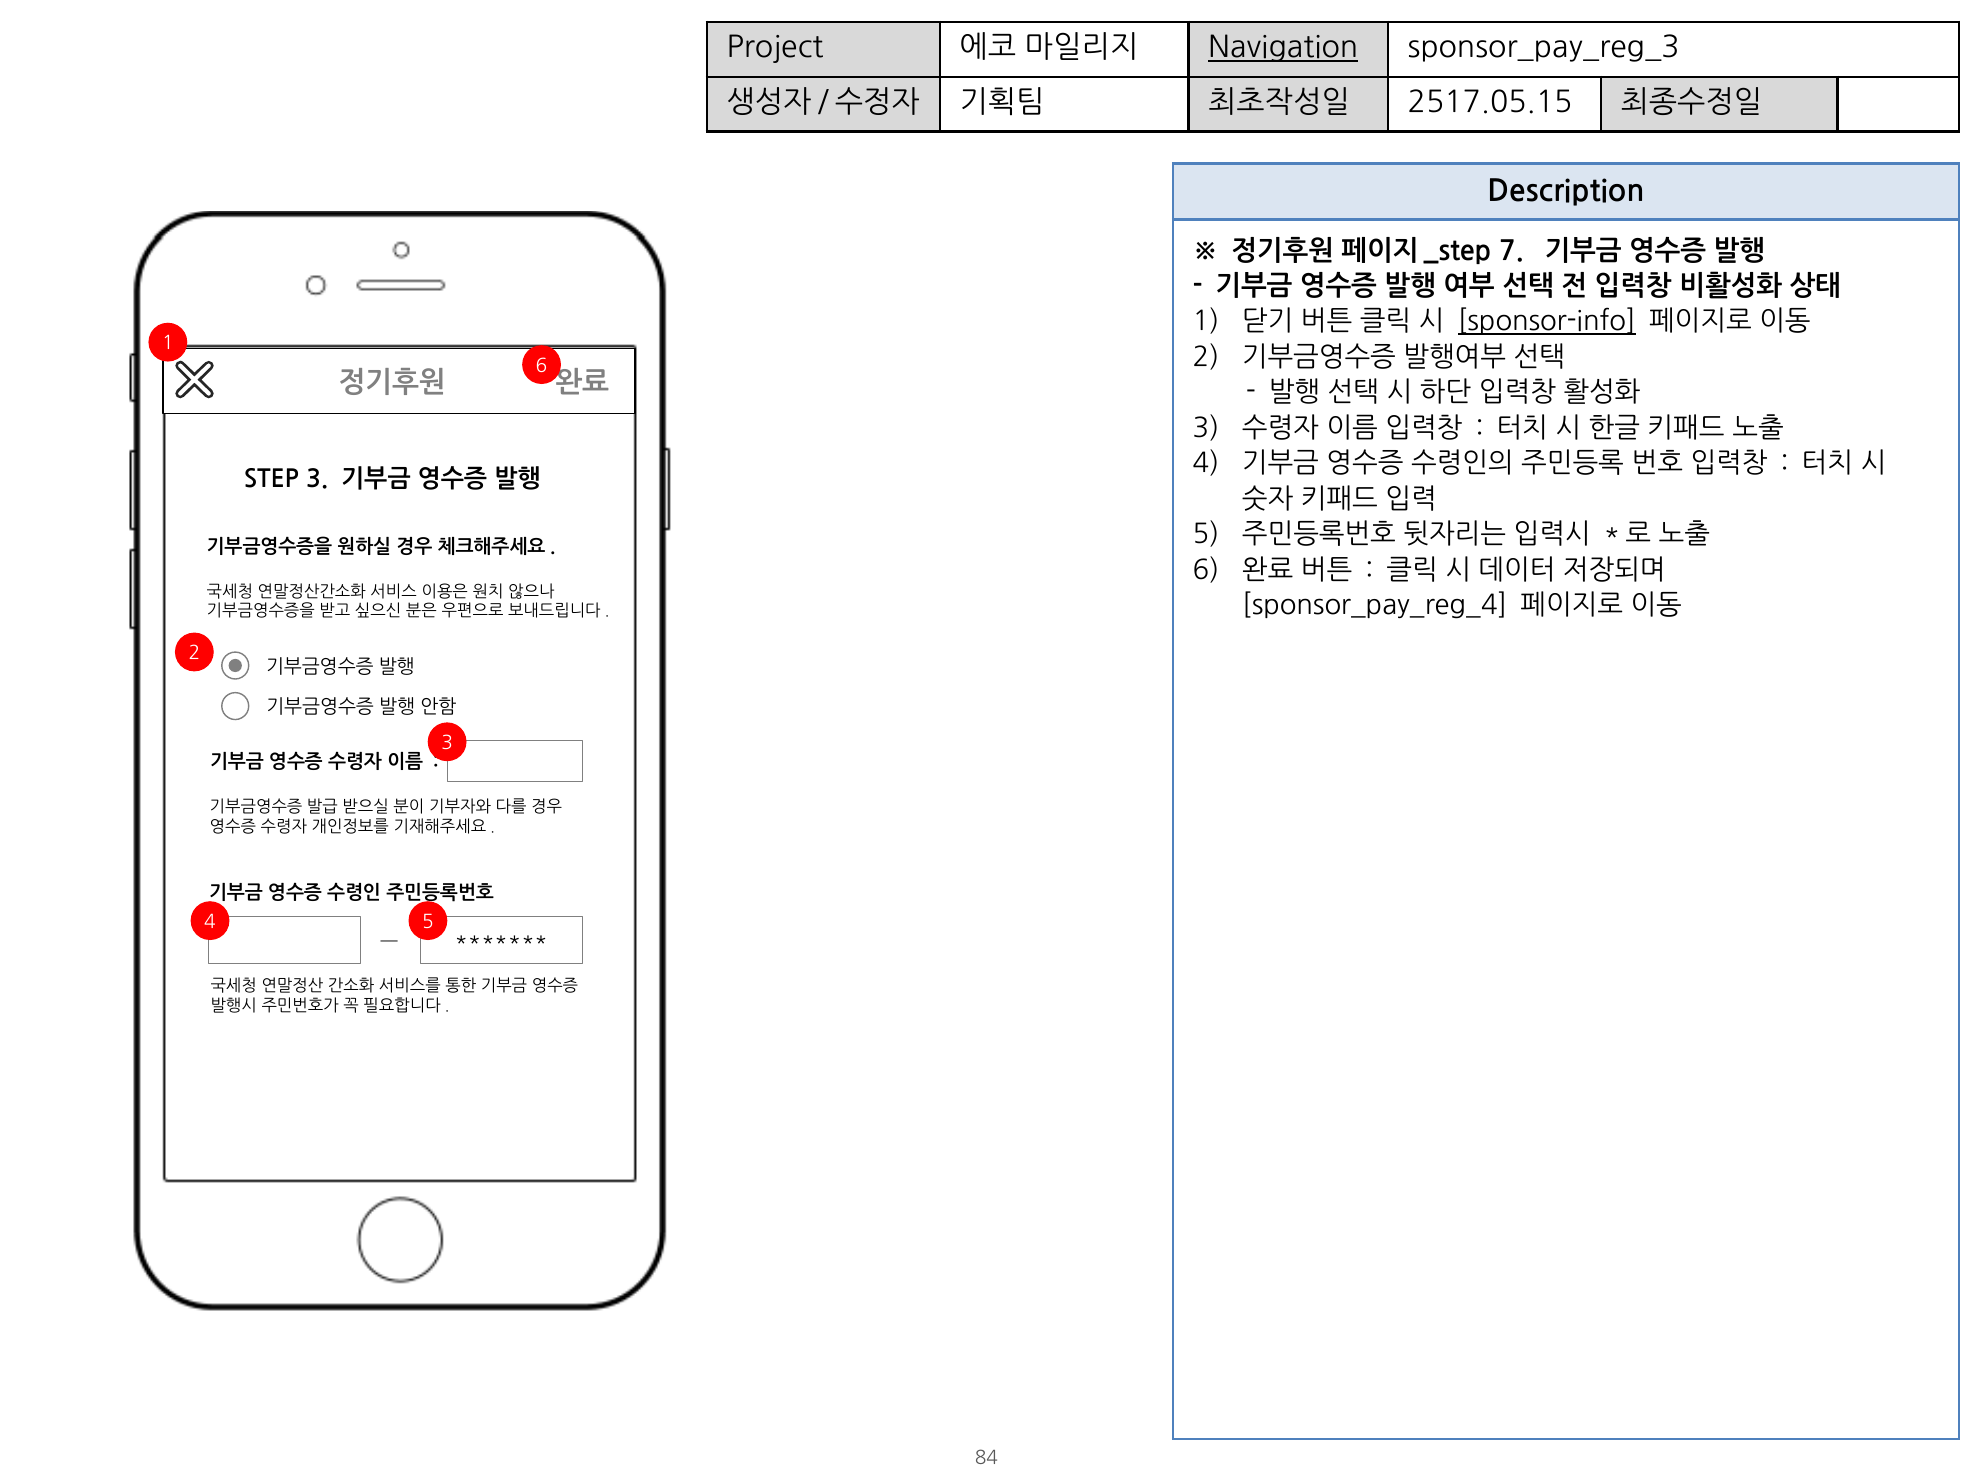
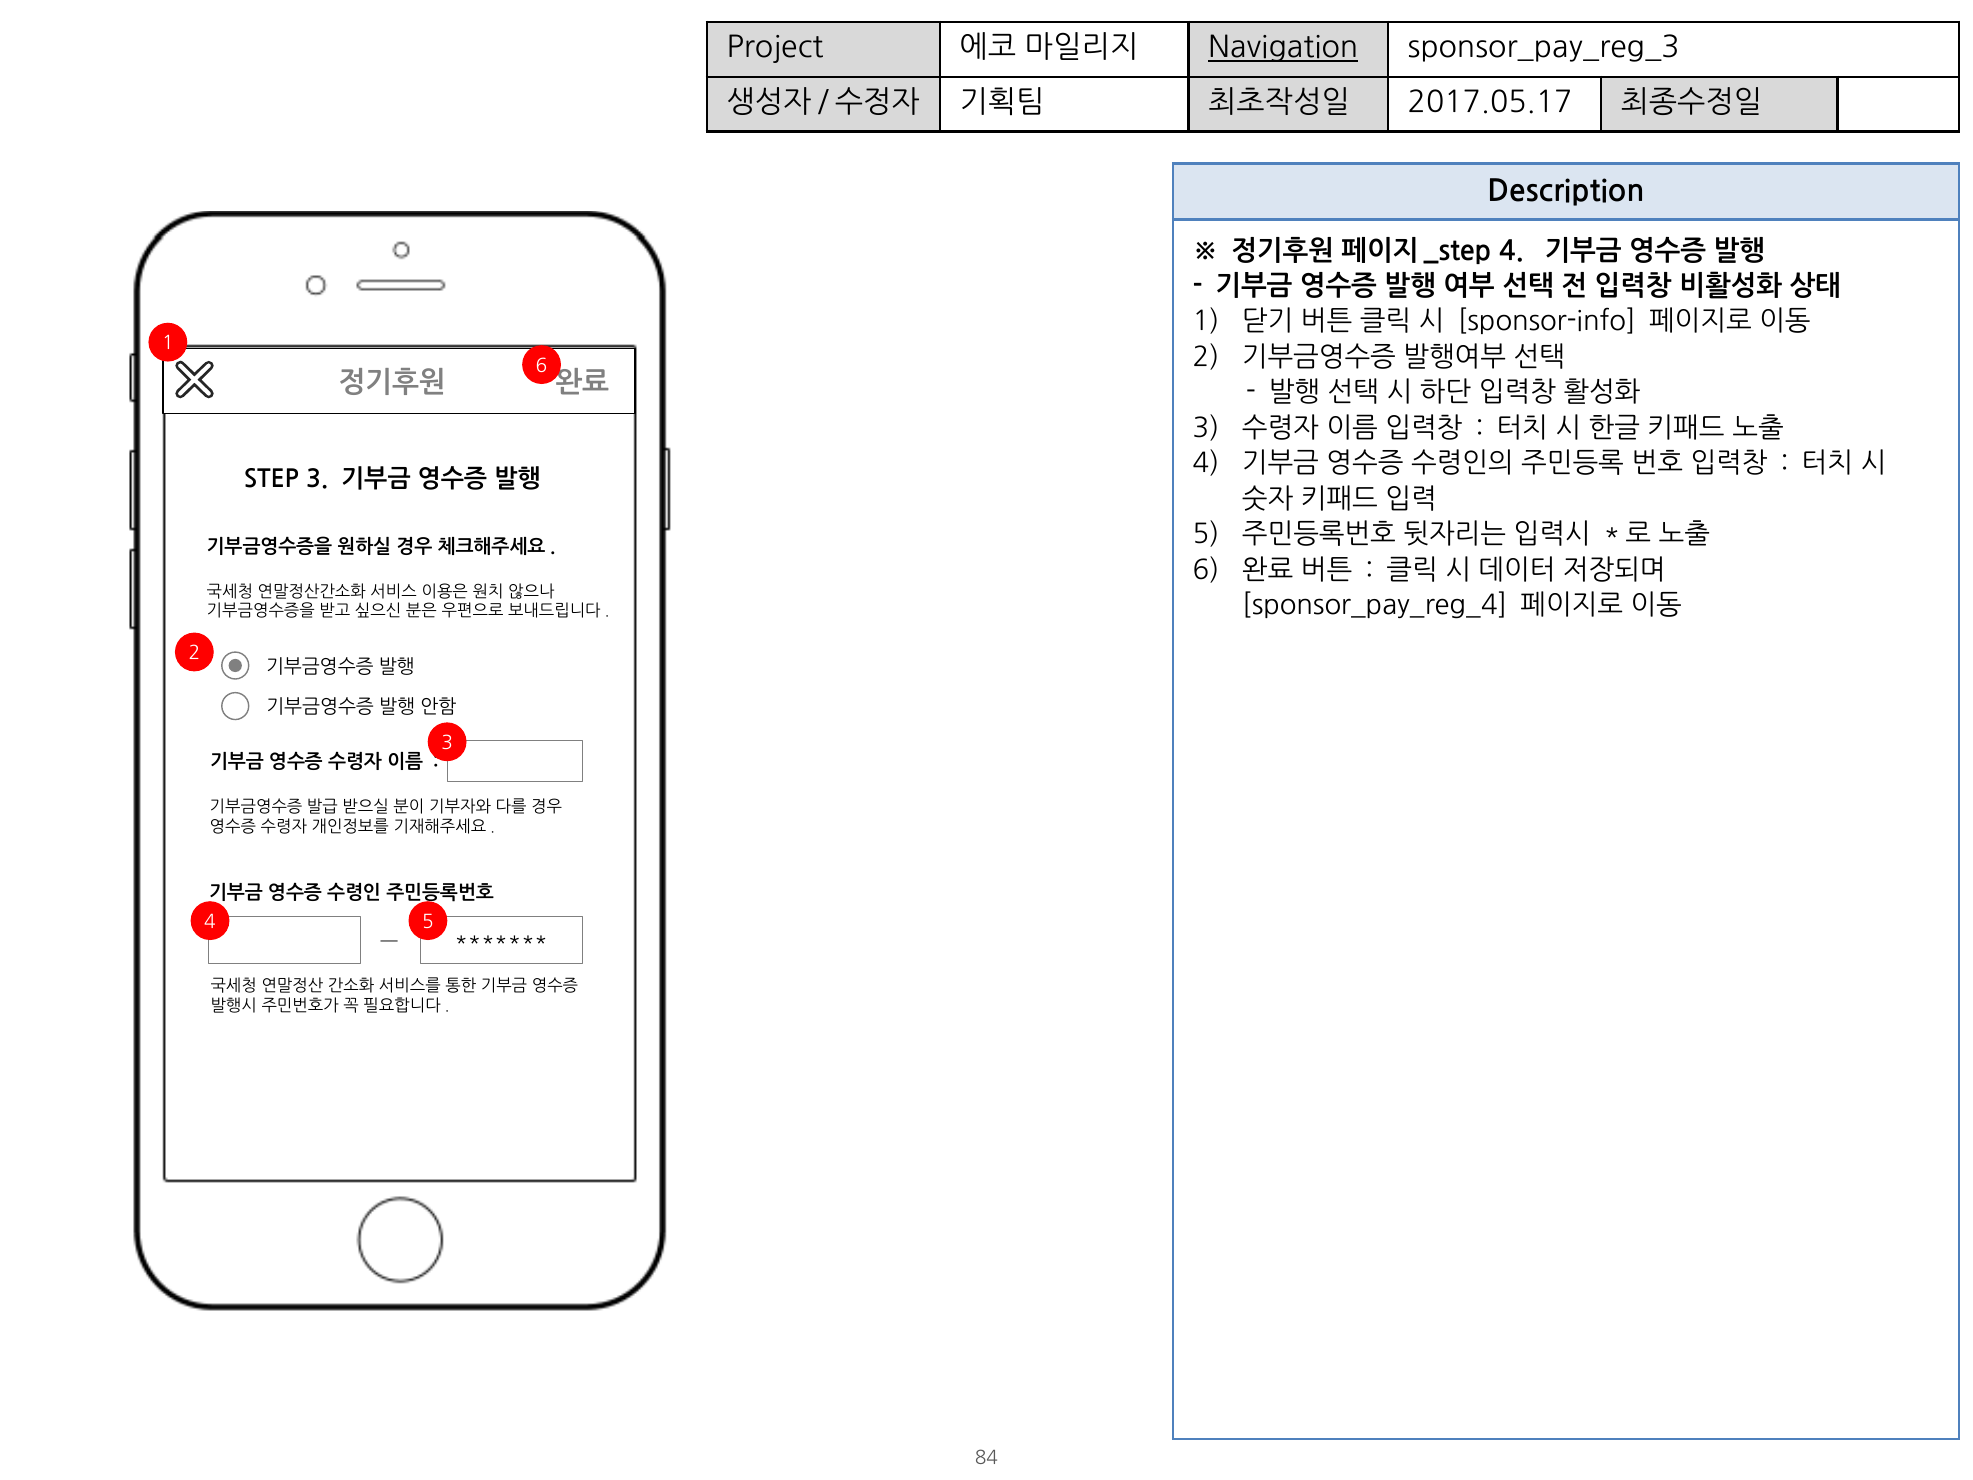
2517.05.15: 2517.05.15 -> 2017.05.17
7 at (1511, 251): 7 -> 4
sponsor-info underline: present -> none
